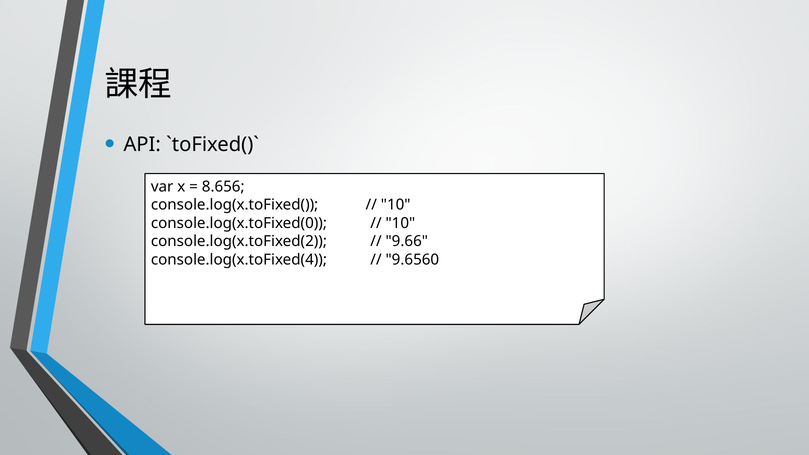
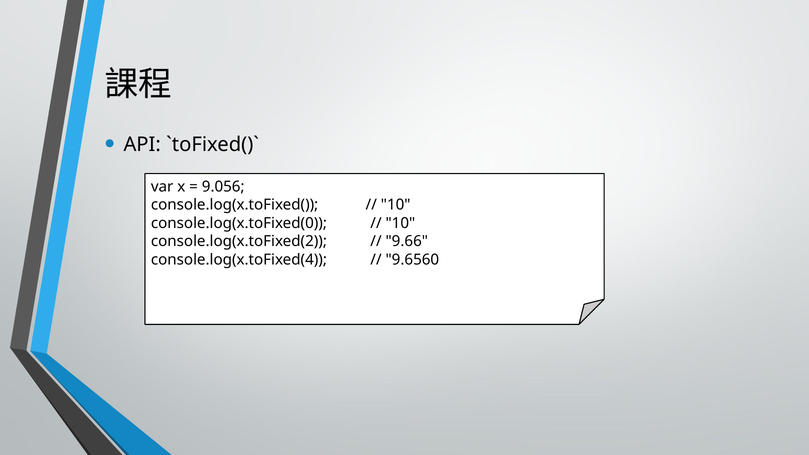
8.656: 8.656 -> 9.056
